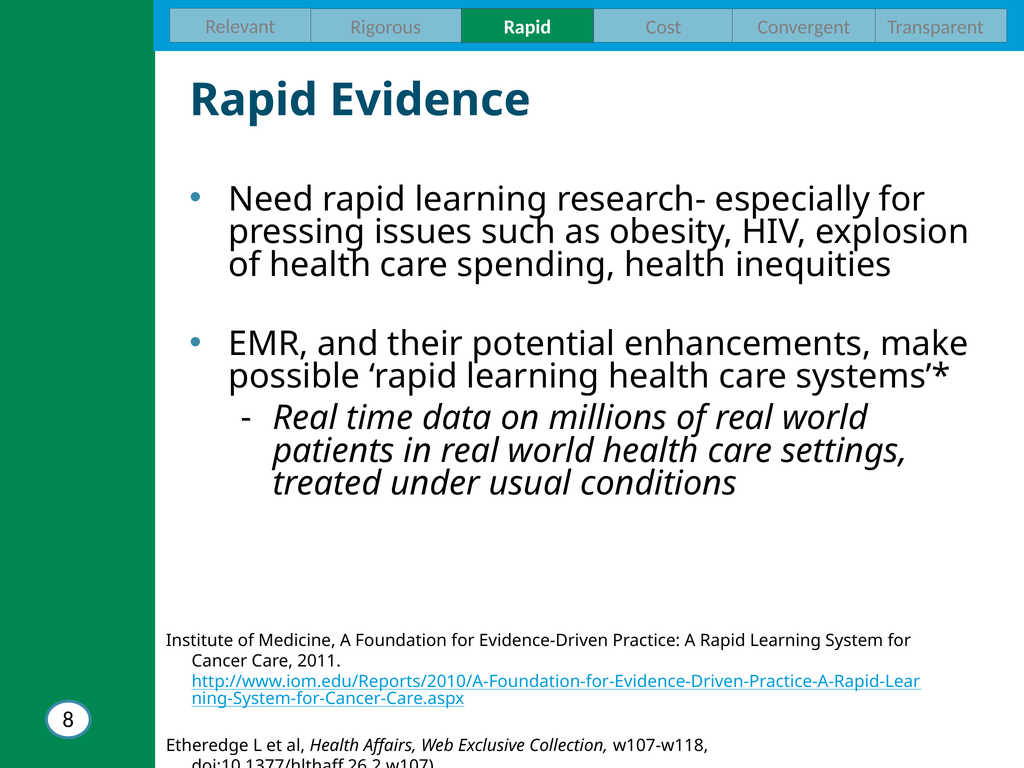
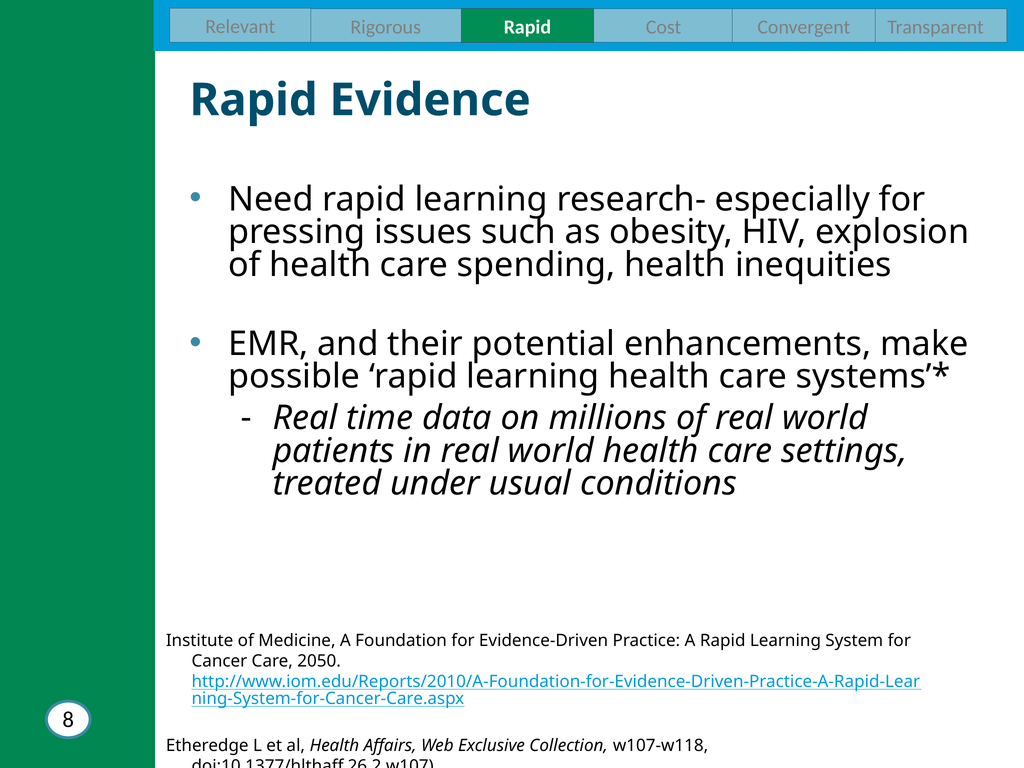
2011: 2011 -> 2050
